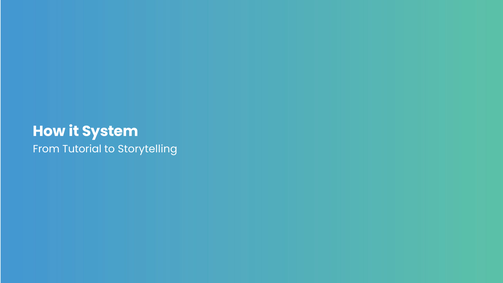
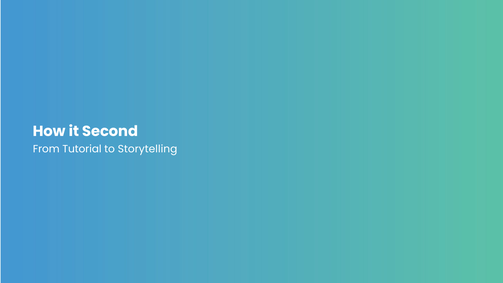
System: System -> Second
